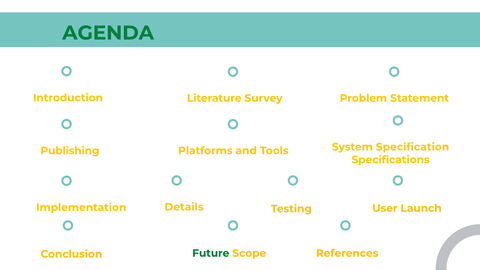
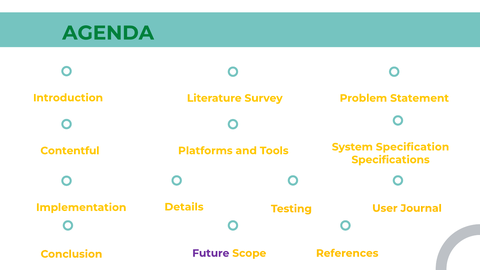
Publishing: Publishing -> Contentful
Launch: Launch -> Journal
Future colour: green -> purple
